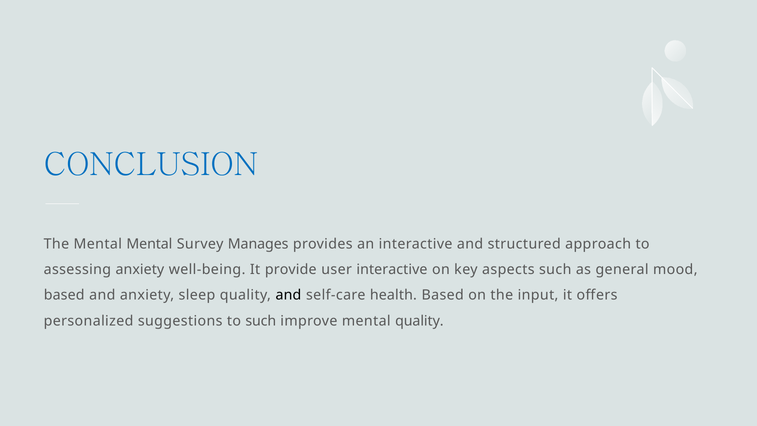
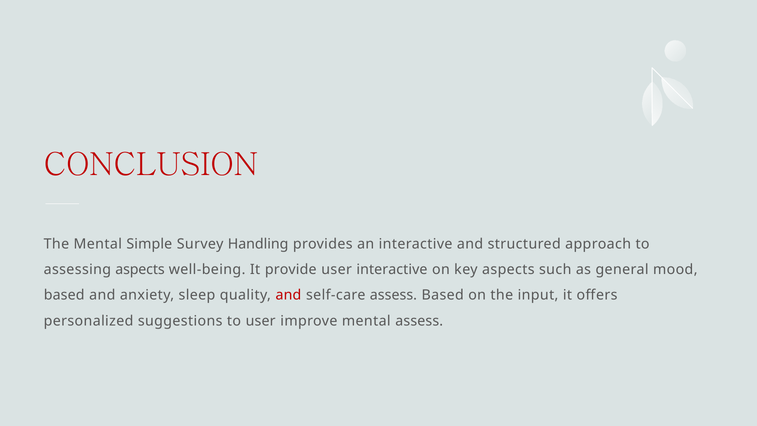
CONCLUSION colour: blue -> red
Mental Mental: Mental -> Simple
Manages: Manages -> Handling
assessing anxiety: anxiety -> aspects
and at (288, 295) colour: black -> red
self-care health: health -> assess
to such: such -> user
mental quality: quality -> assess
